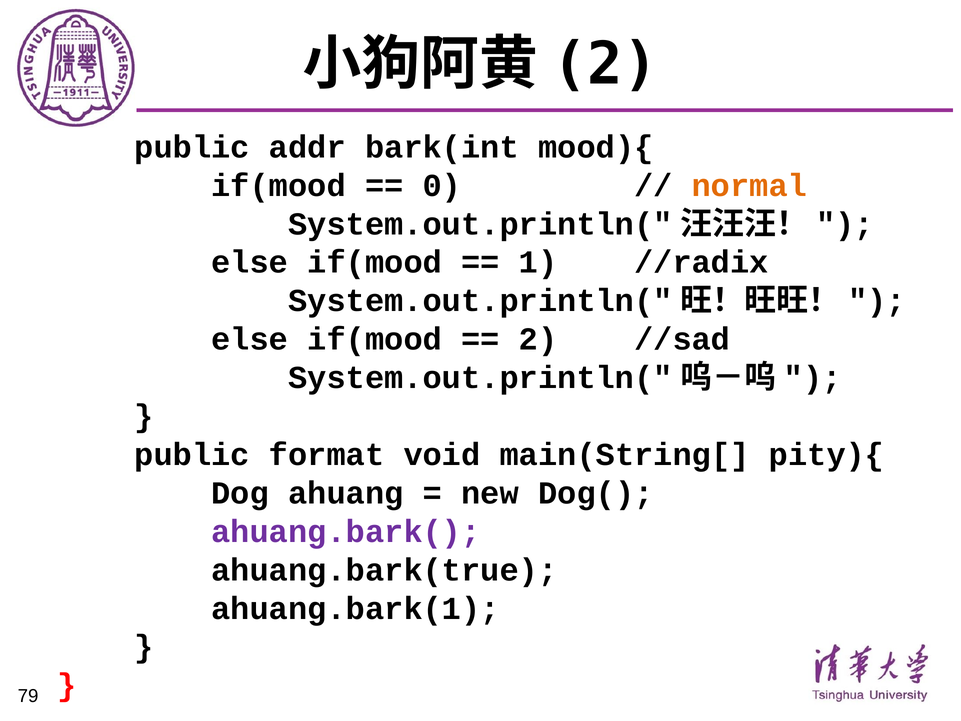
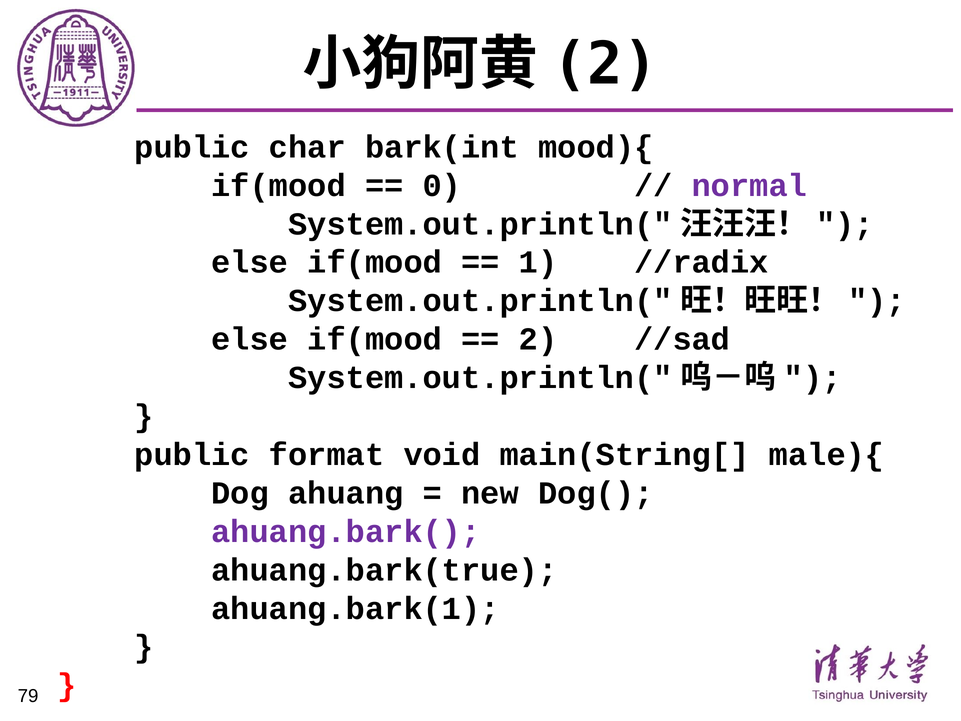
addr: addr -> char
normal colour: orange -> purple
pity){: pity){ -> male){
